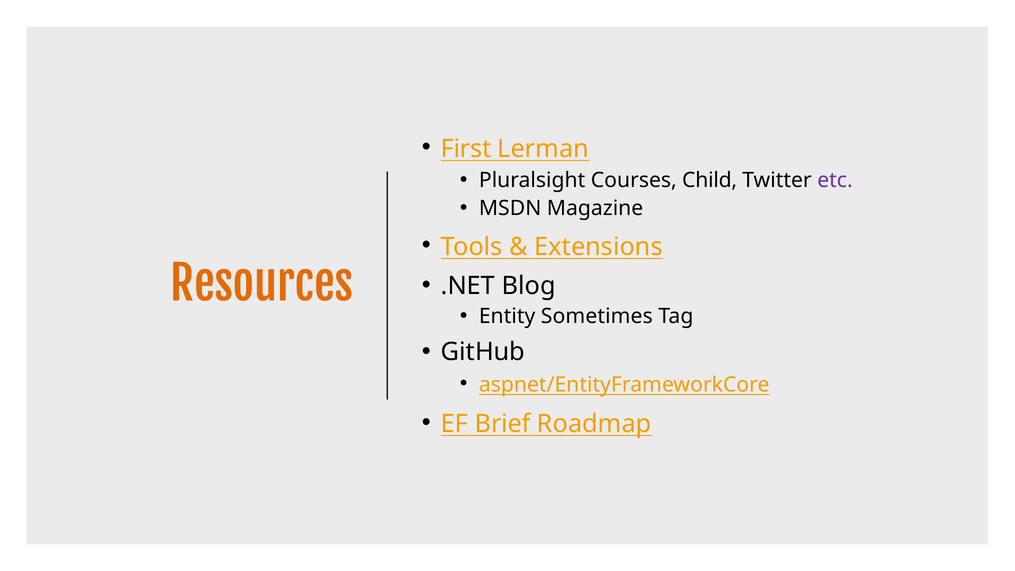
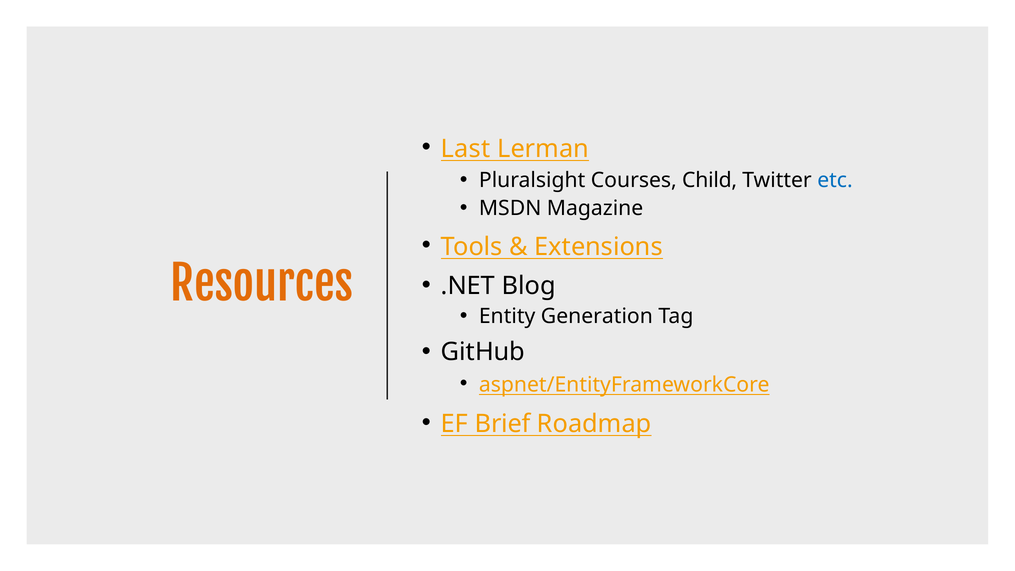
First: First -> Last
etc colour: purple -> blue
Sometimes: Sometimes -> Generation
